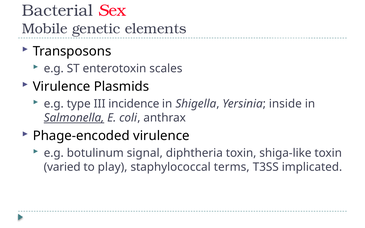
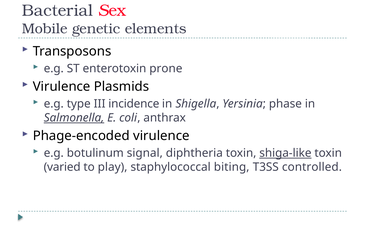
scales: scales -> prone
inside: inside -> phase
shiga-like underline: none -> present
terms: terms -> biting
implicated: implicated -> controlled
